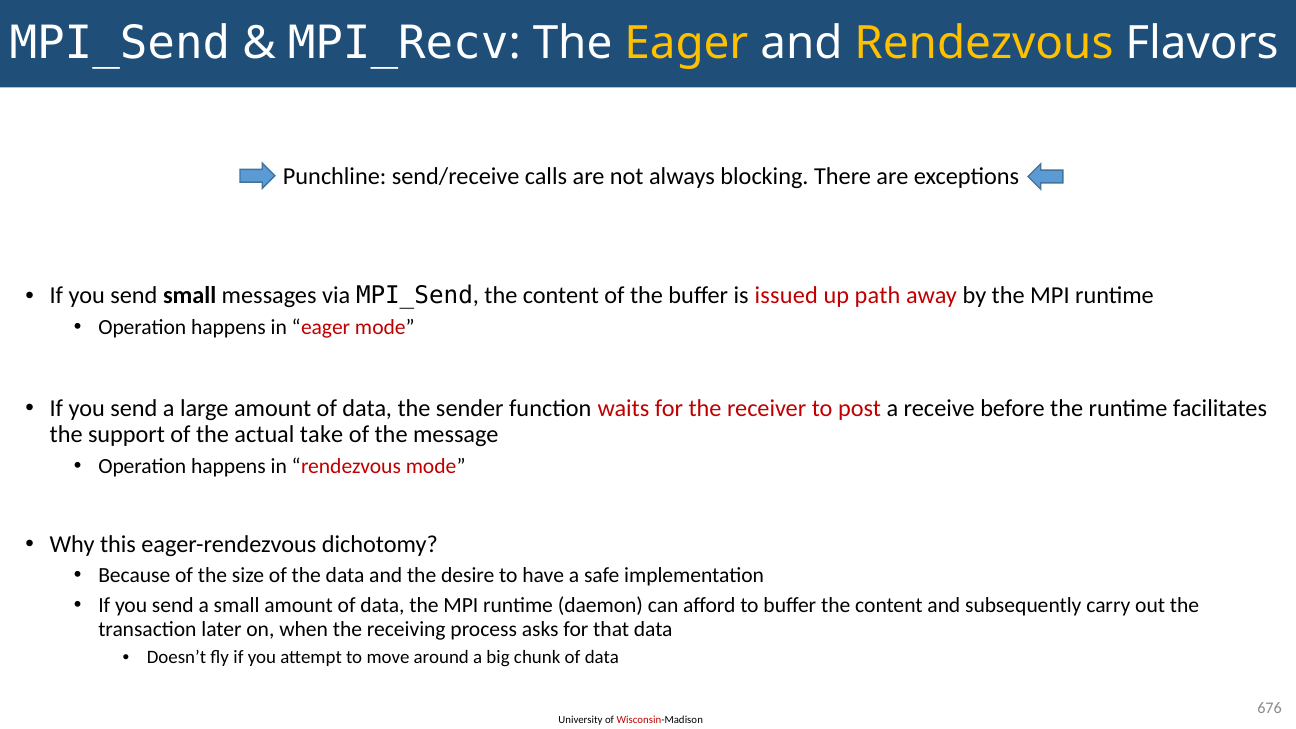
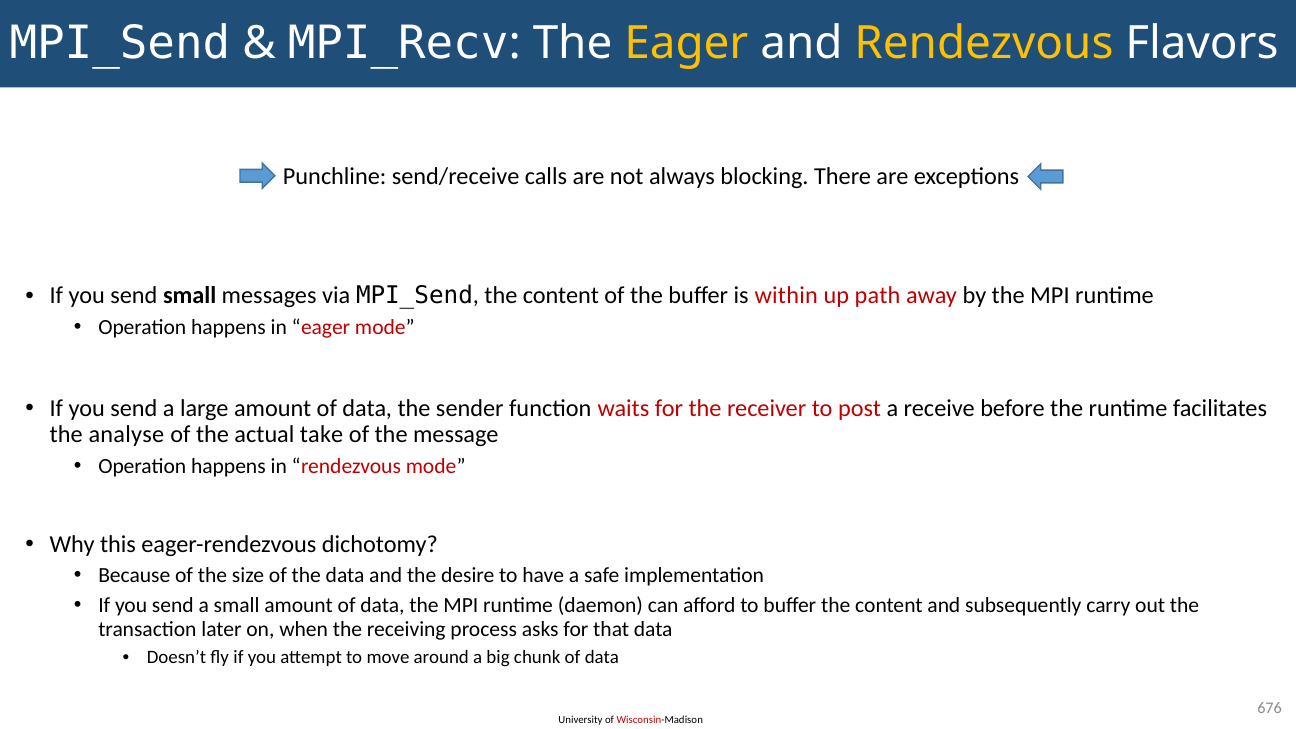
issued: issued -> within
support: support -> analyse
